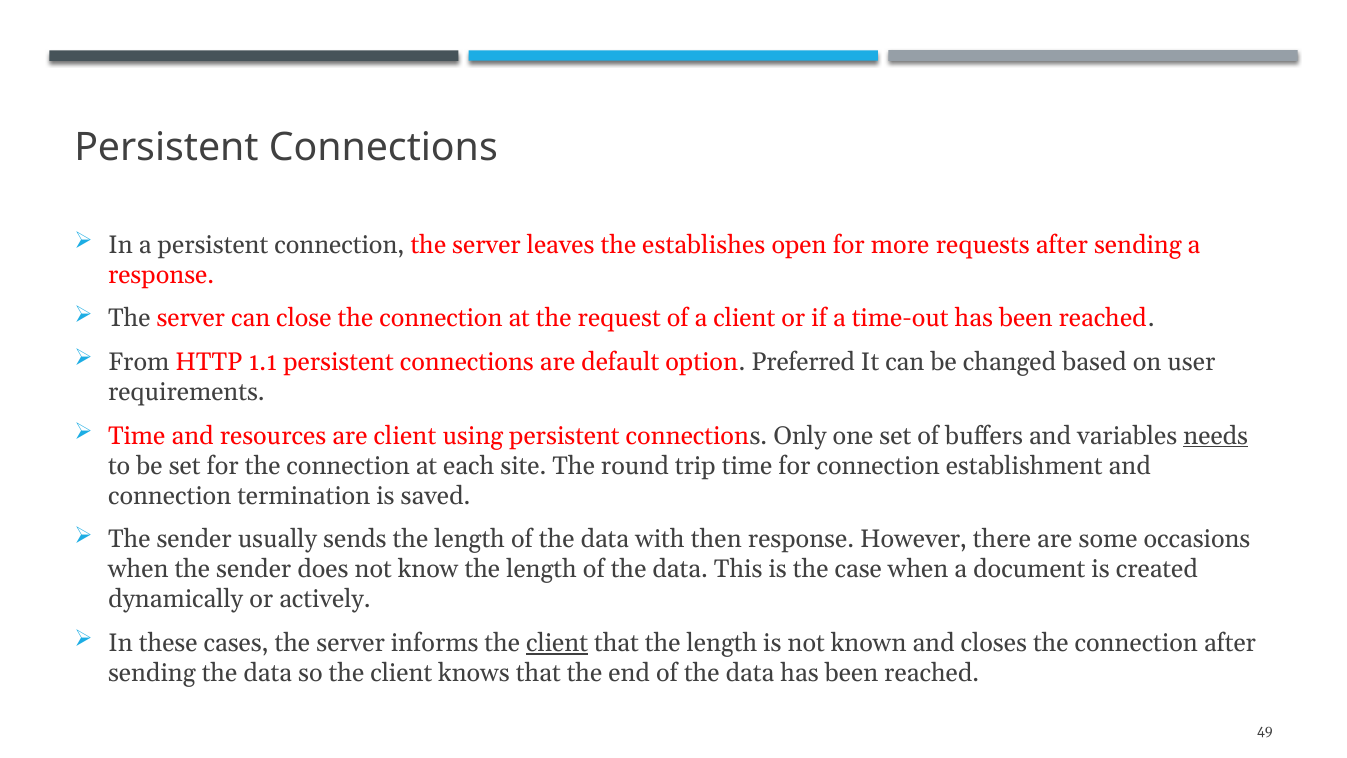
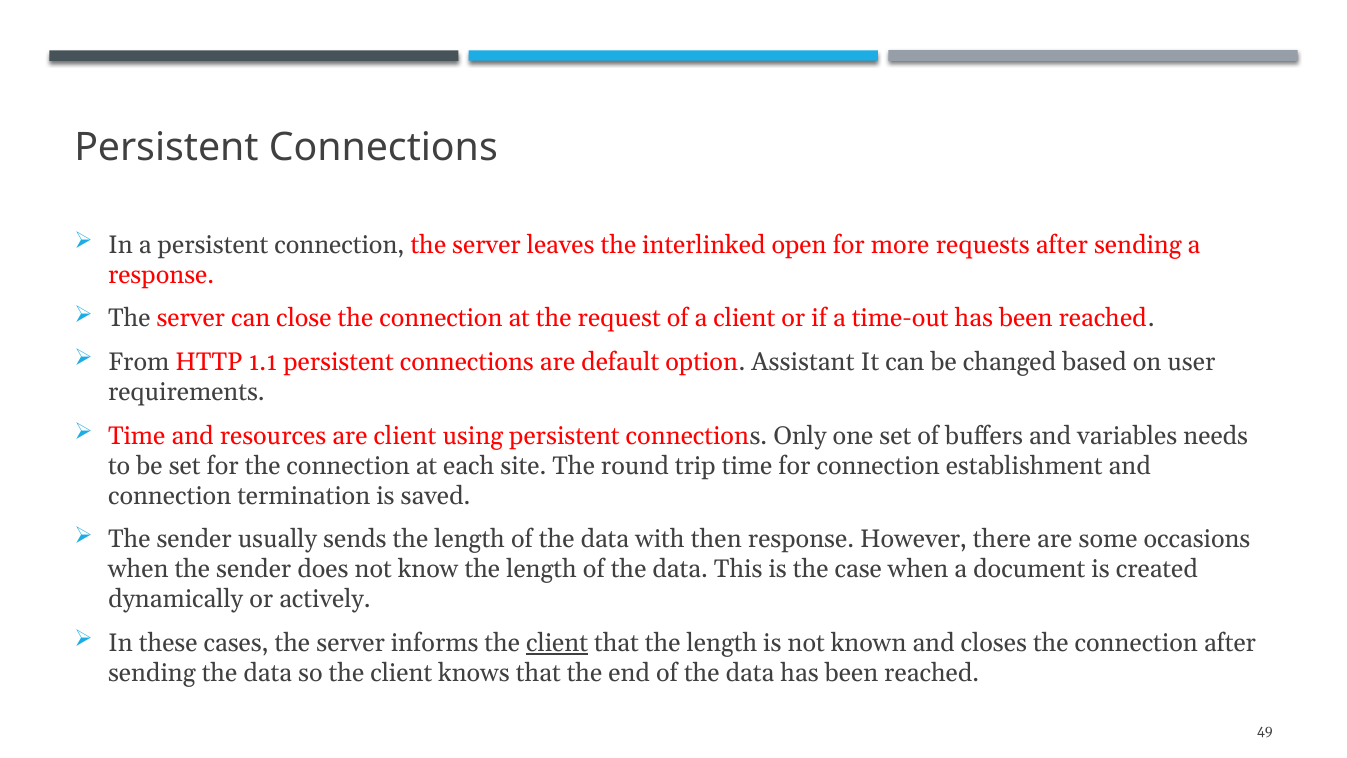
establishes: establishes -> interlinked
Preferred: Preferred -> Assistant
needs underline: present -> none
